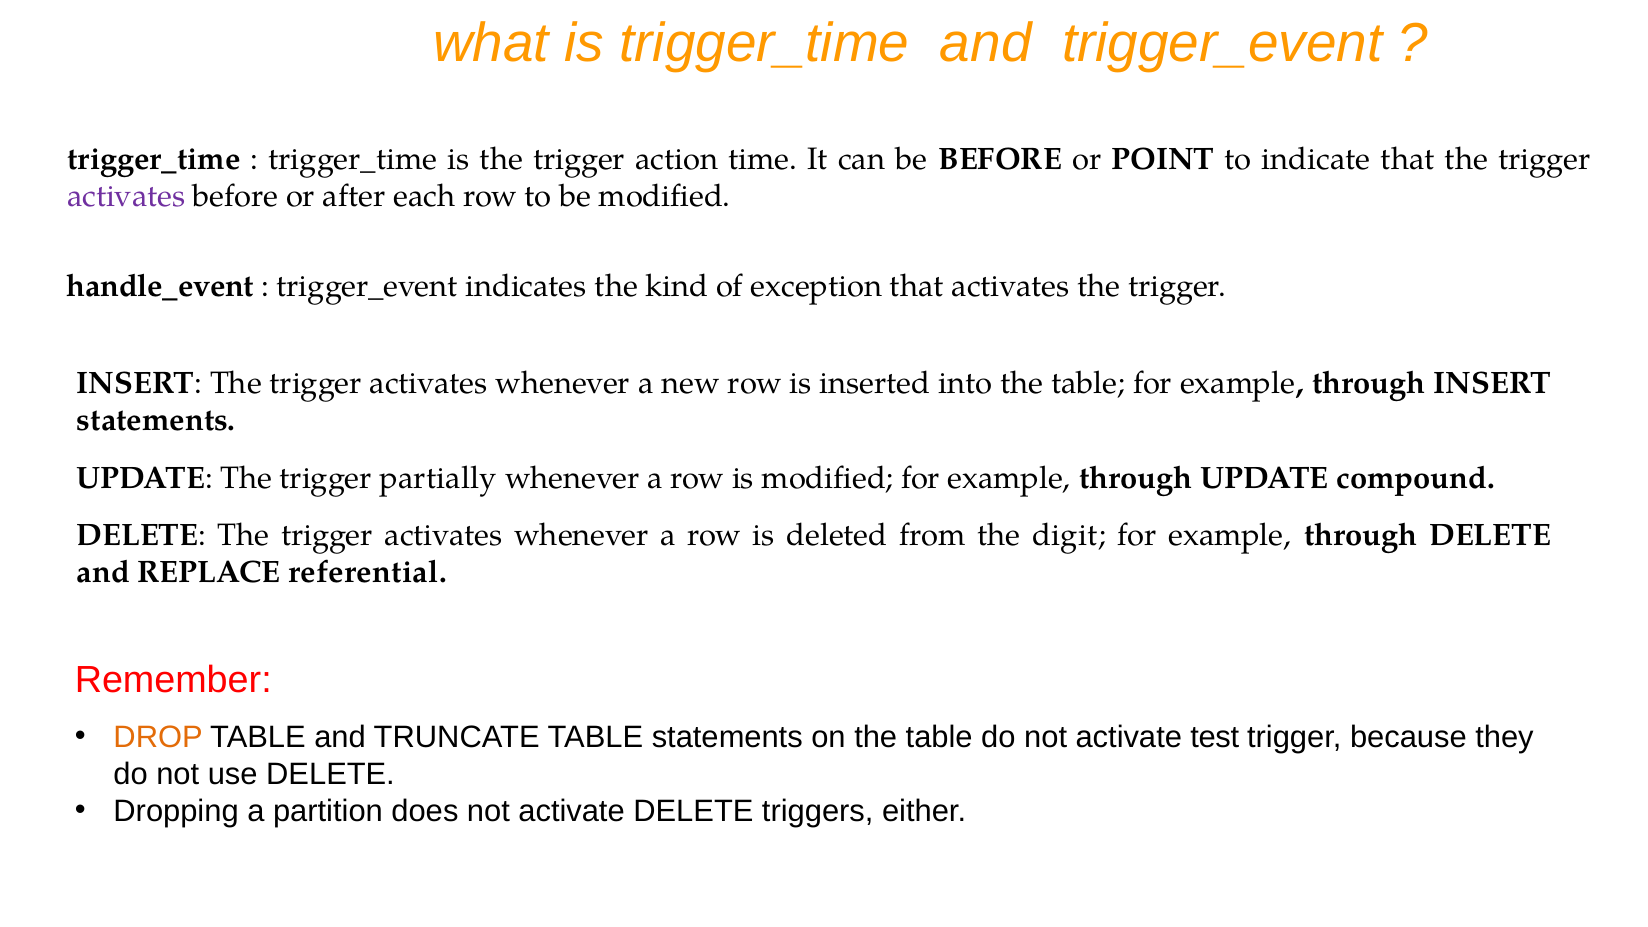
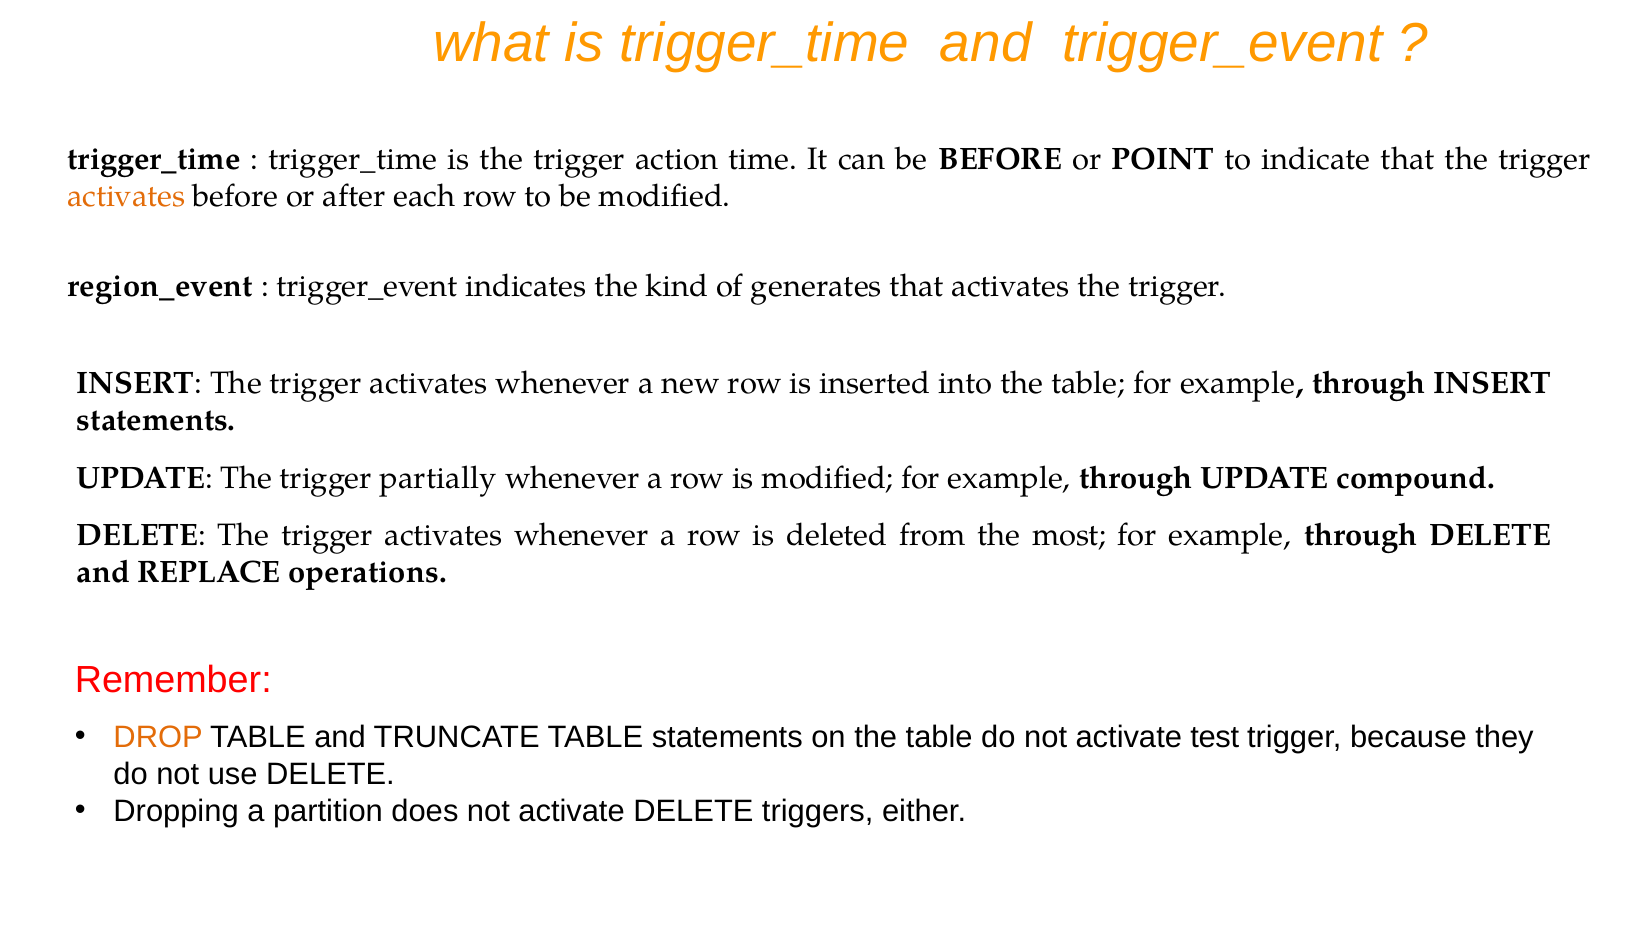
activates at (126, 197) colour: purple -> orange
handle_event: handle_event -> region_event
exception: exception -> generates
digit: digit -> most
referential: referential -> operations
